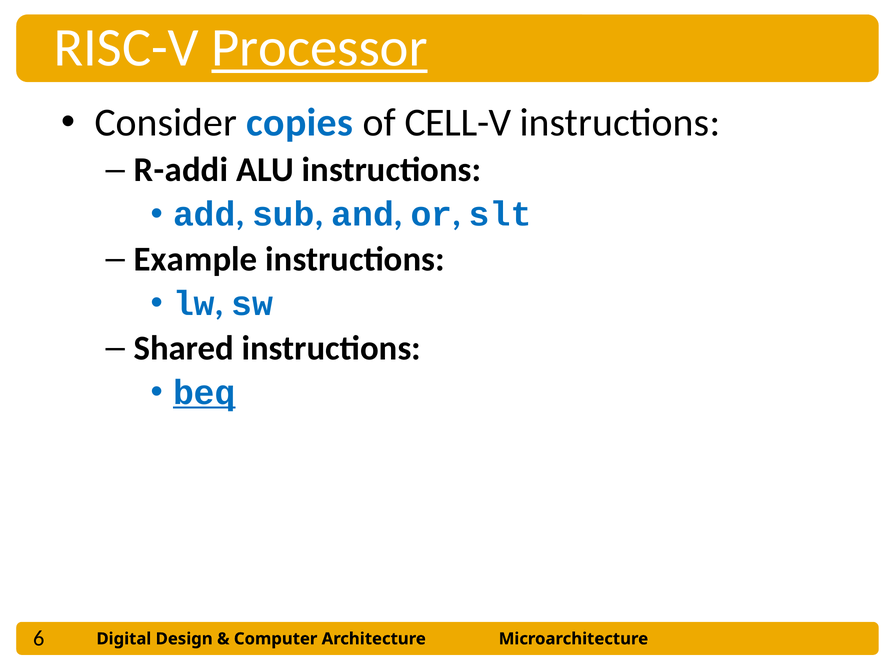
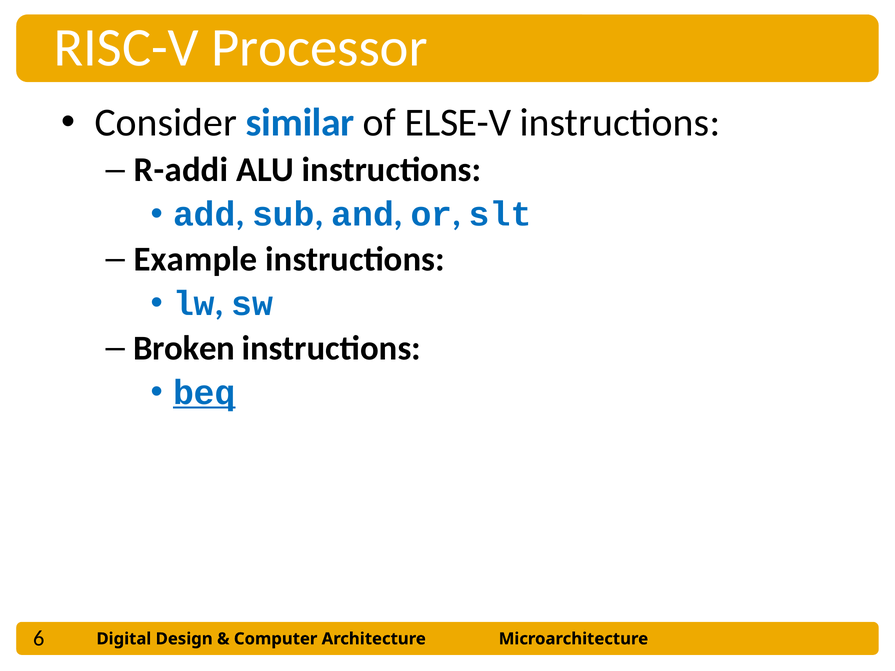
Processor underline: present -> none
copies: copies -> similar
CELL-V: CELL-V -> ELSE-V
Shared: Shared -> Broken
